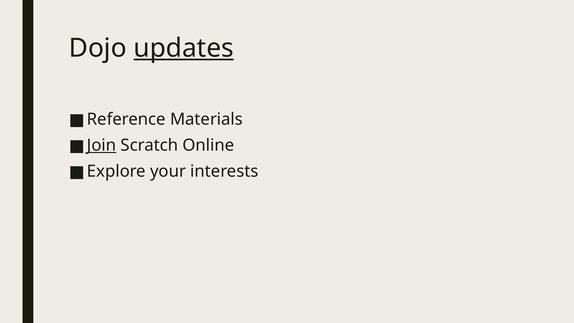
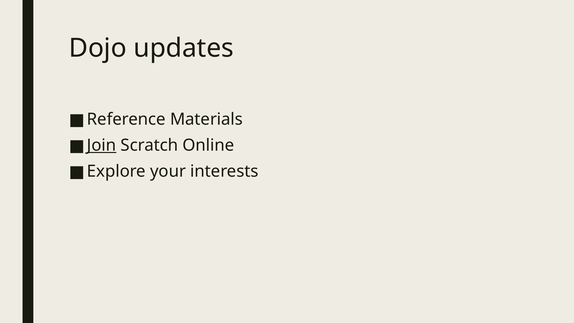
updates underline: present -> none
